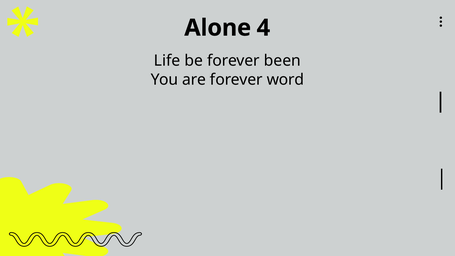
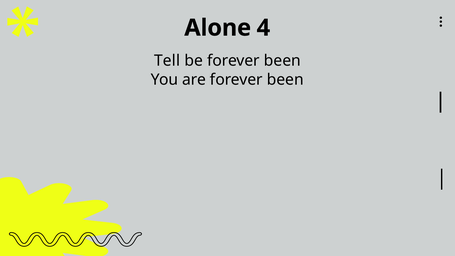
Life: Life -> Tell
are forever word: word -> been
